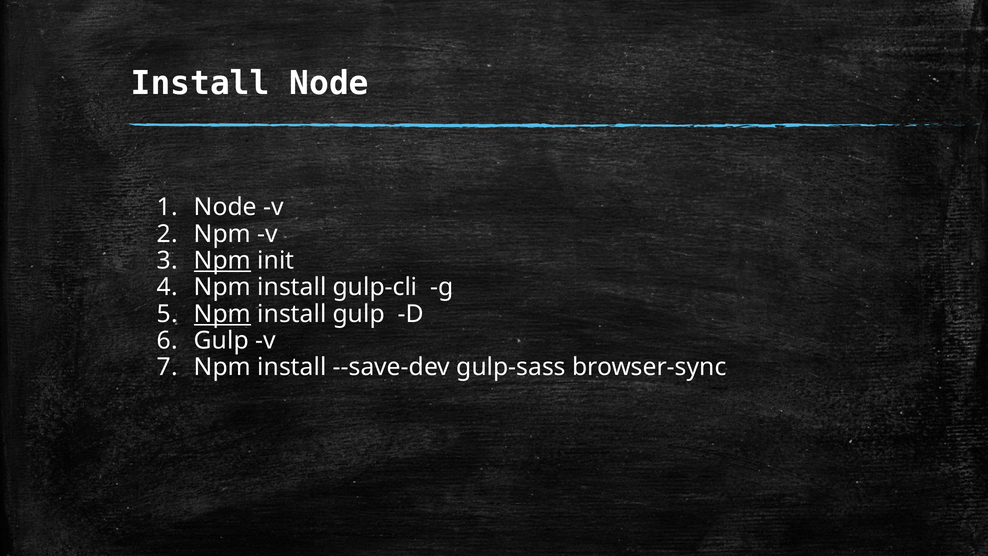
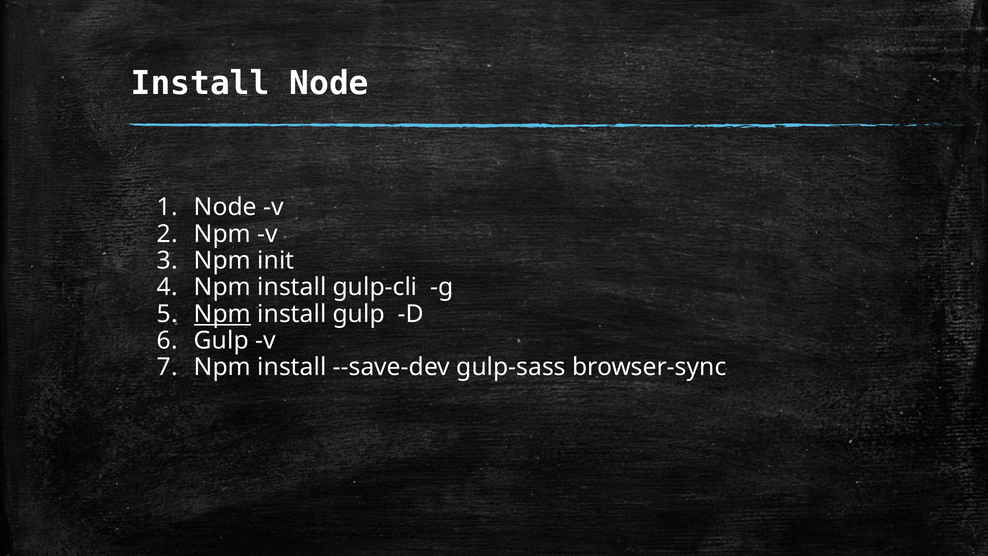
Npm at (223, 261) underline: present -> none
